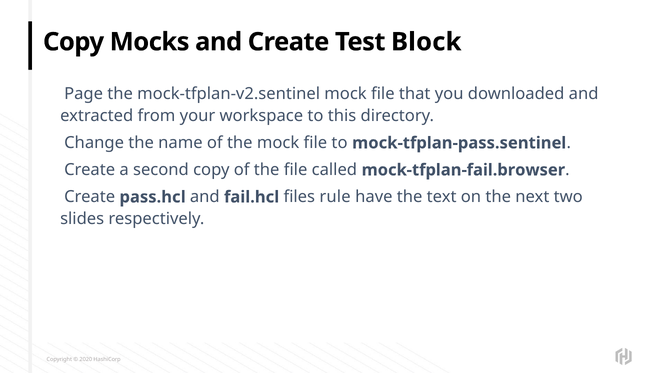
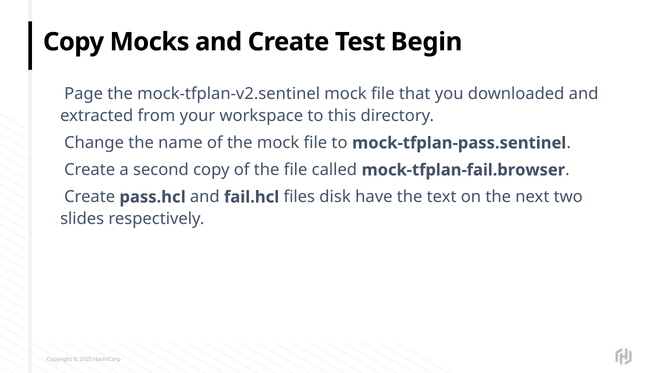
Block: Block -> Begin
rule: rule -> disk
